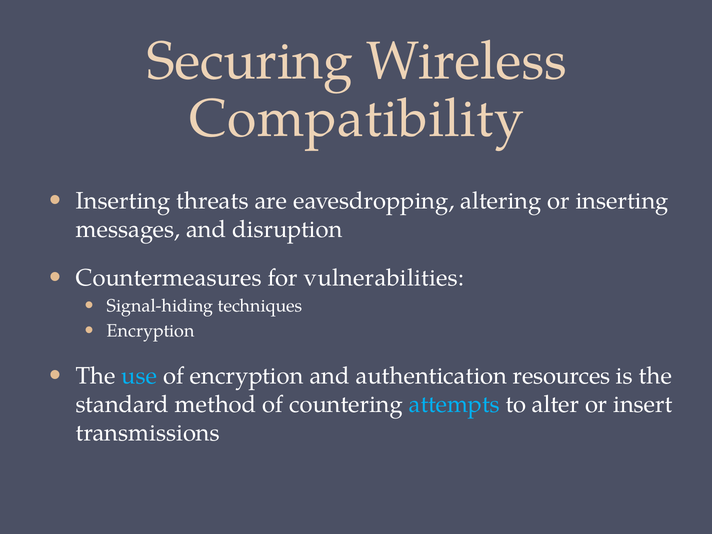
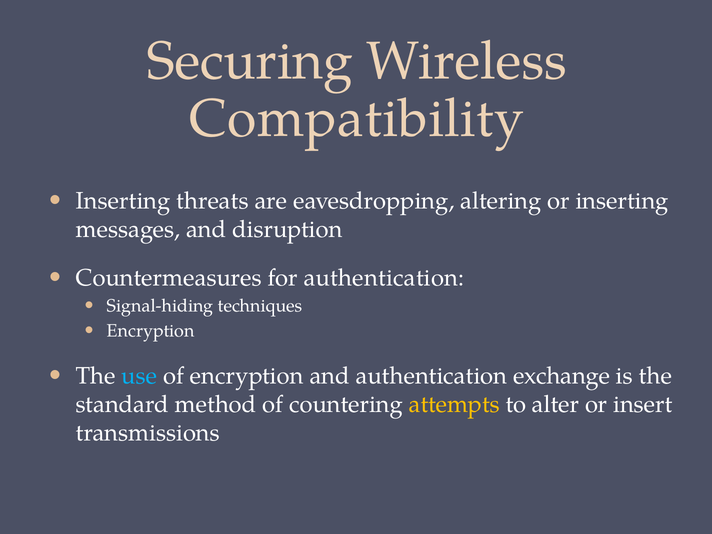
for vulnerabilities: vulnerabilities -> authentication
resources: resources -> exchange
attempts colour: light blue -> yellow
